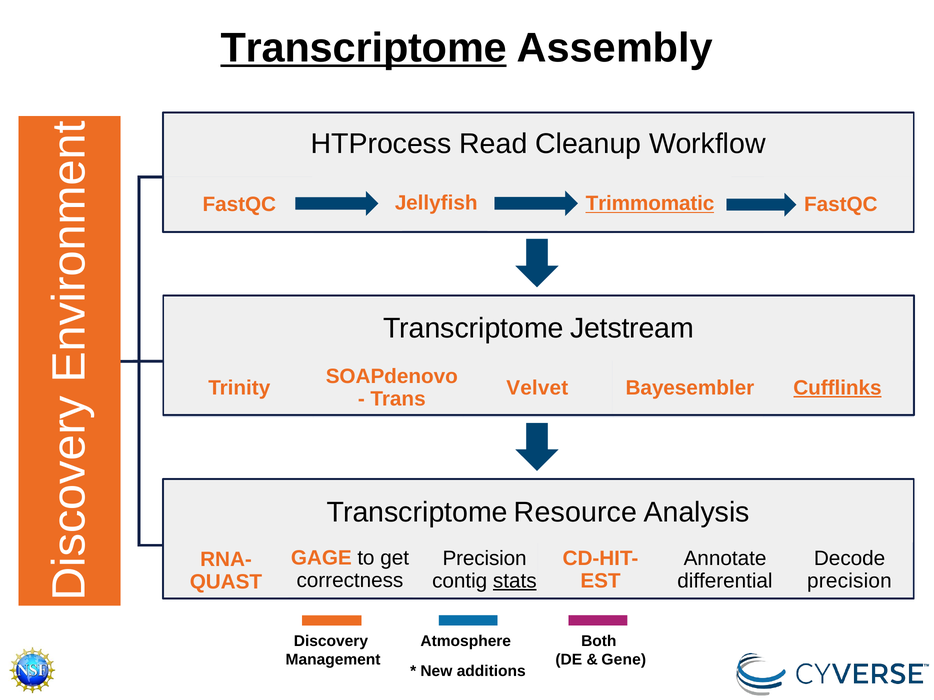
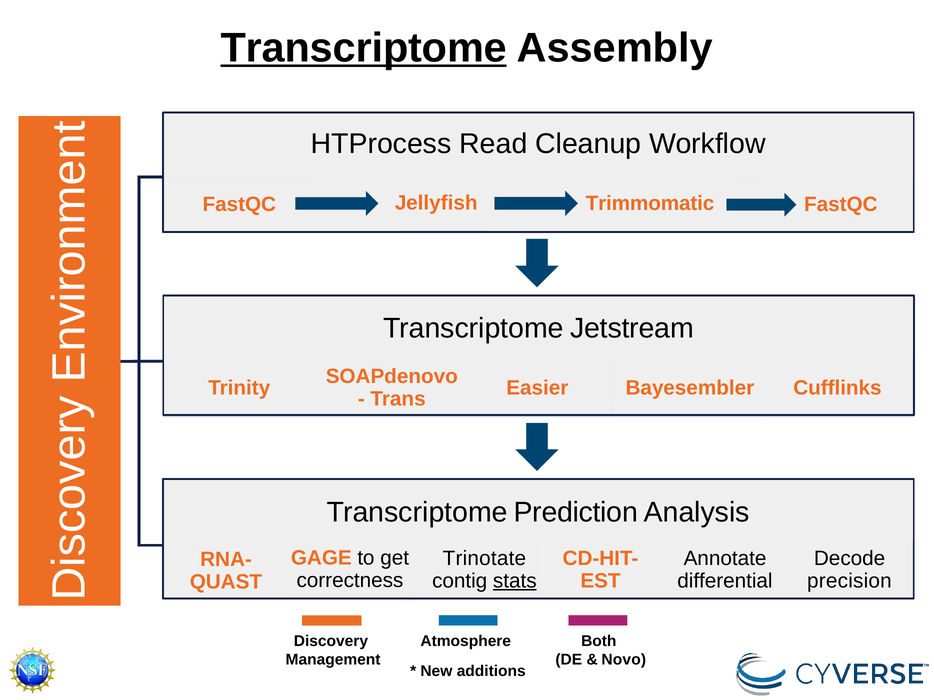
Trimmomatic at (650, 204) underline: present -> none
Velvet: Velvet -> Easier
Cufflinks underline: present -> none
Resource: Resource -> Prediction
Precision at (485, 559): Precision -> Trinotate
Gene: Gene -> Novo
